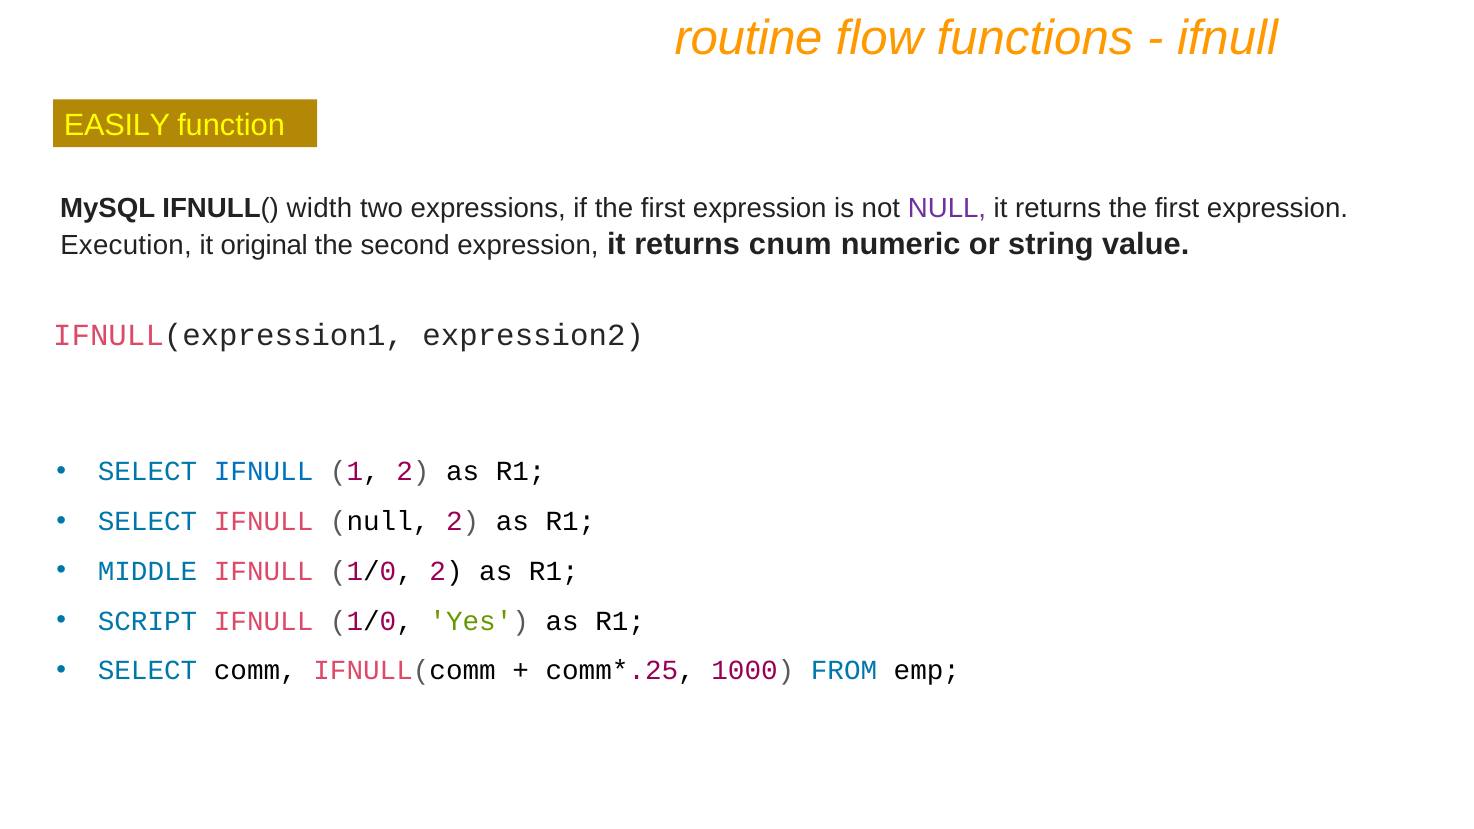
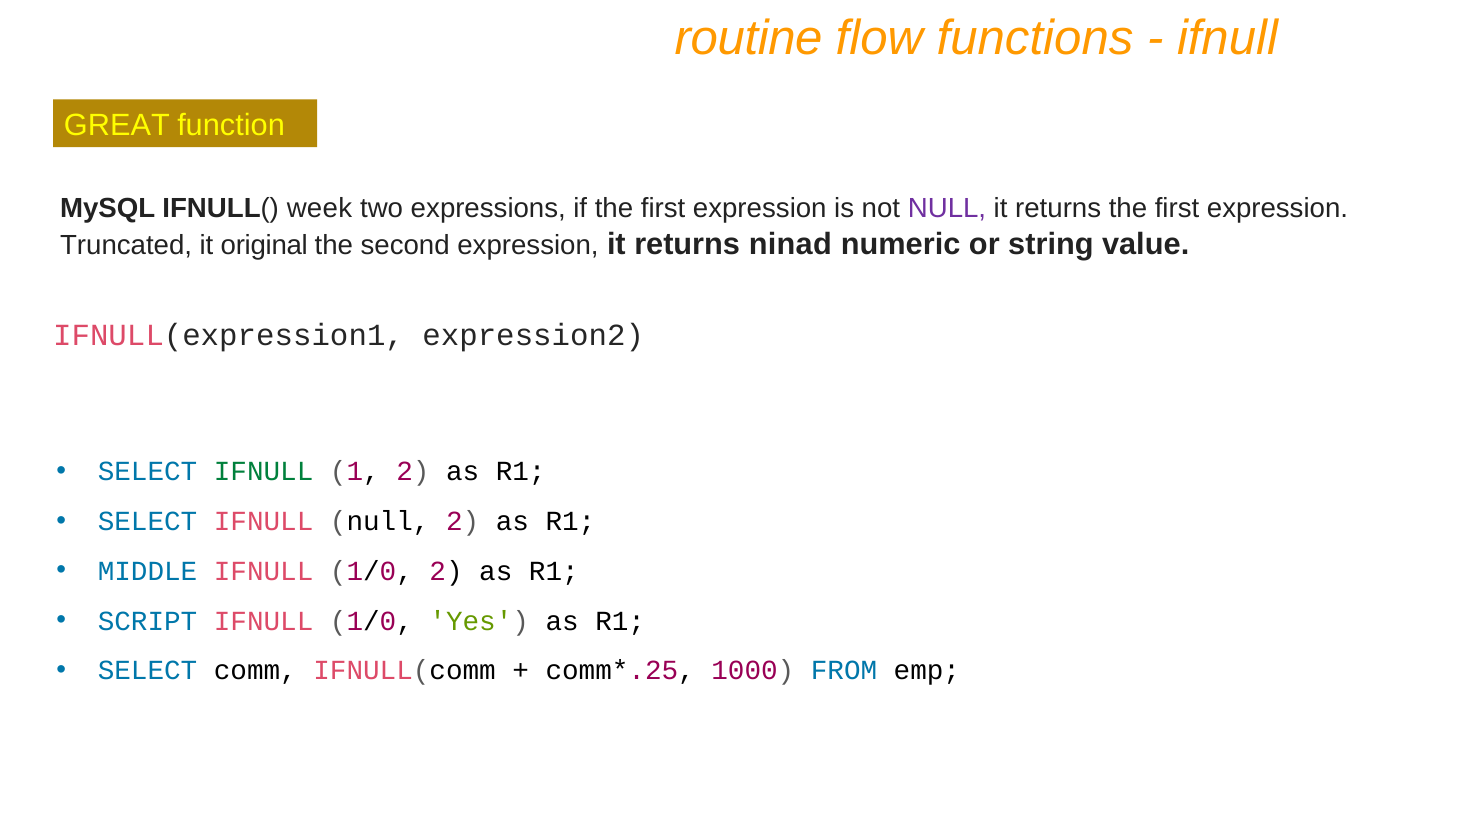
EASILY: EASILY -> GREAT
width: width -> week
Execution: Execution -> Truncated
cnum: cnum -> ninad
IFNULL at (264, 472) colour: blue -> green
